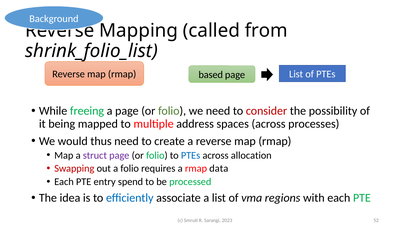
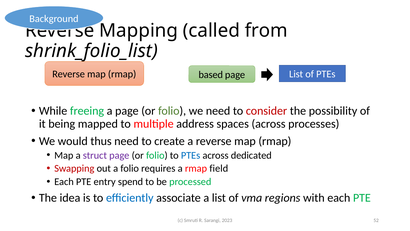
allocation: allocation -> dedicated
data: data -> field
